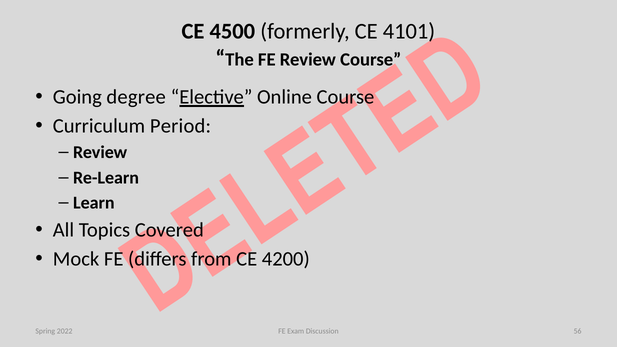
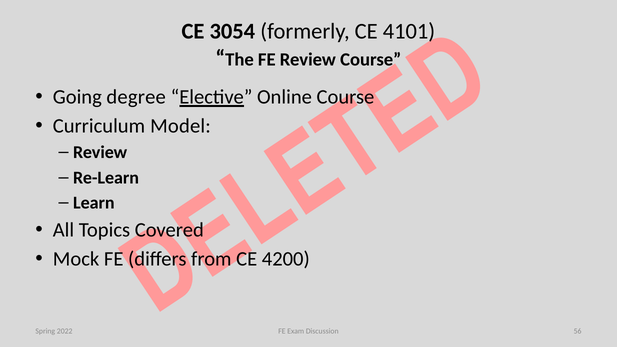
4500: 4500 -> 3054
Period: Period -> Model
